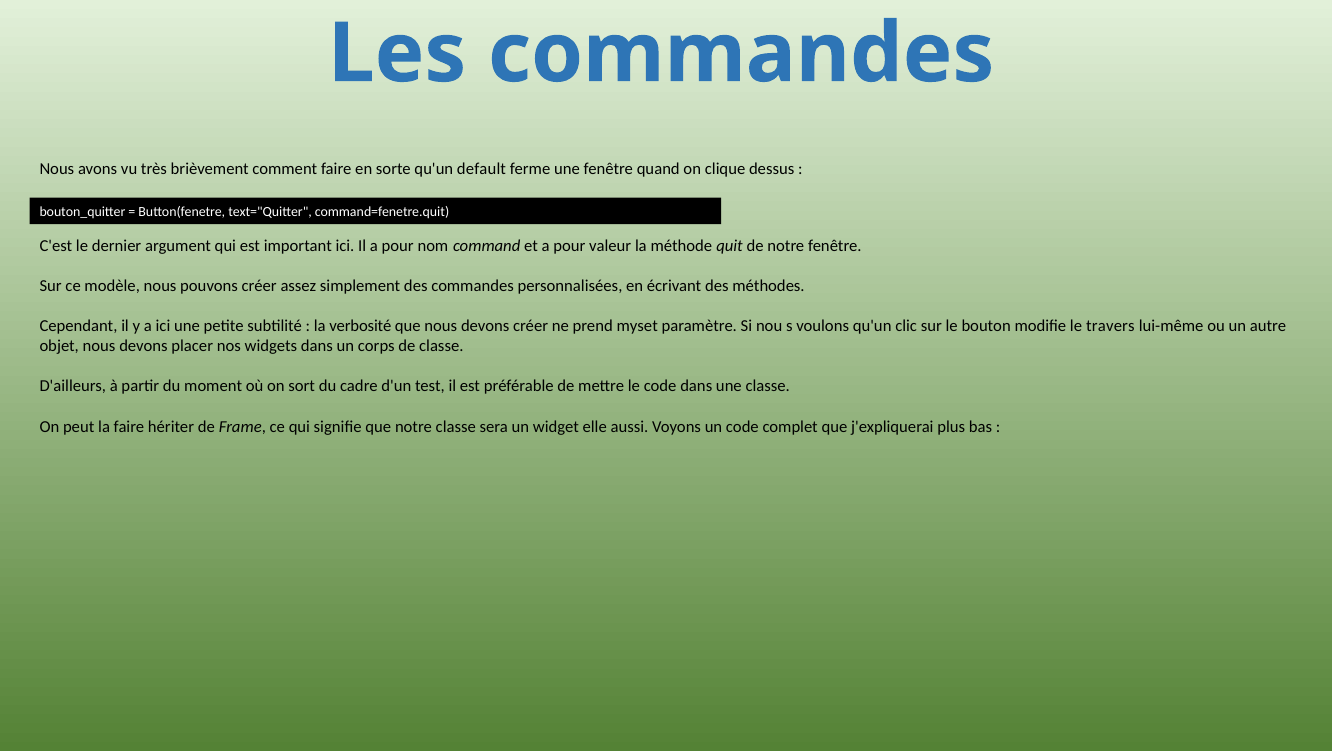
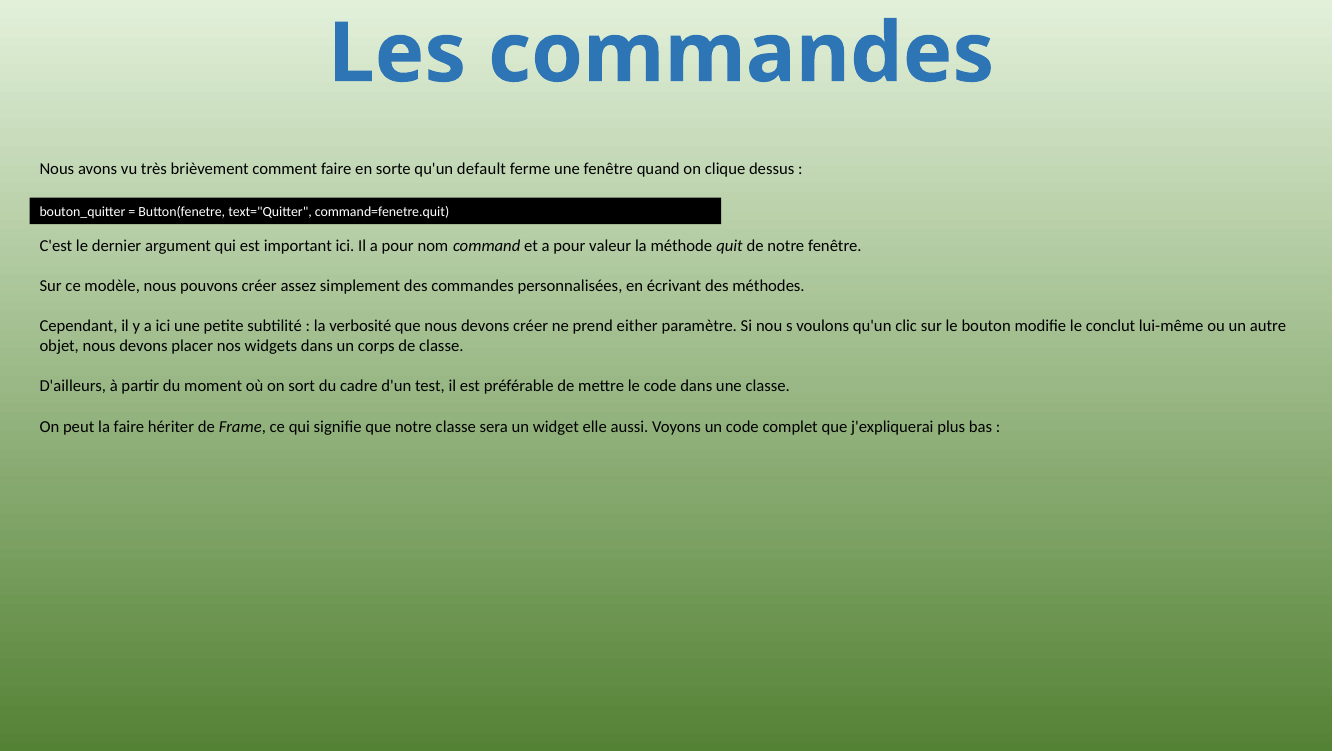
myset: myset -> either
travers: travers -> conclut
